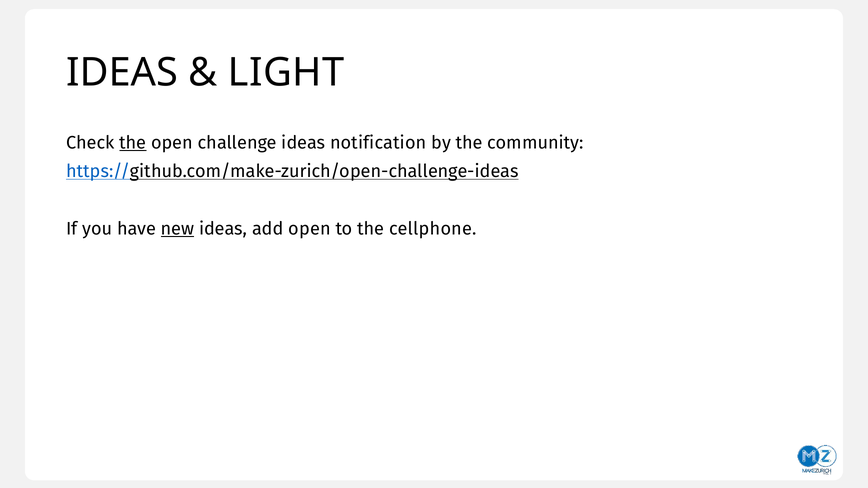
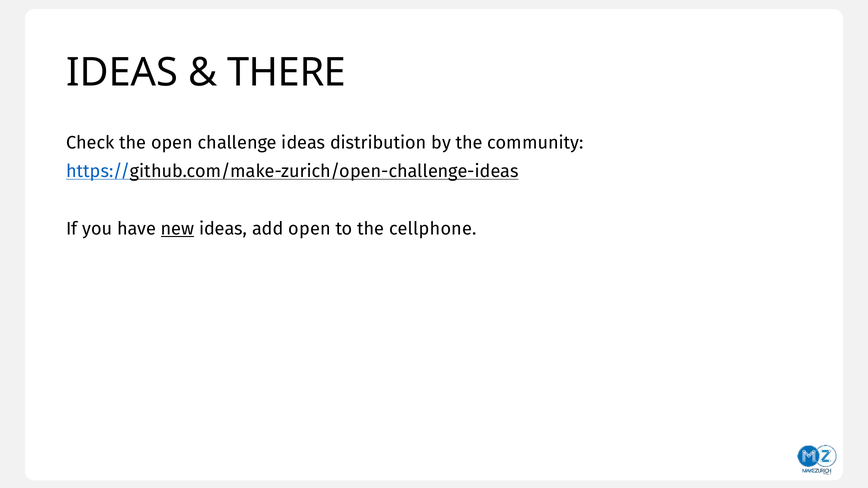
LIGHT: LIGHT -> THERE
the at (133, 143) underline: present -> none
notification: notification -> distribution
